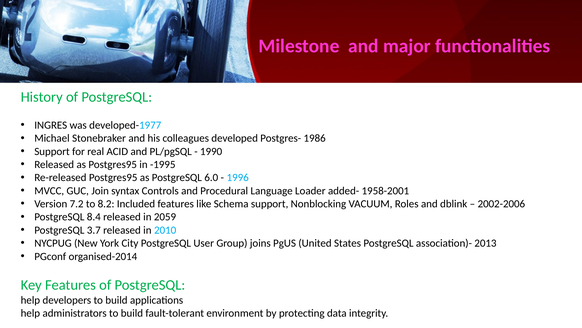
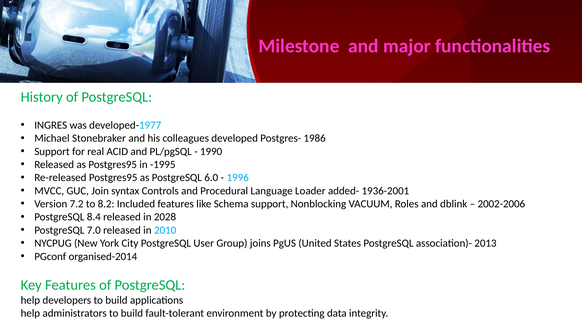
1958-2001: 1958-2001 -> 1936-2001
2059: 2059 -> 2028
3.7: 3.7 -> 7.0
